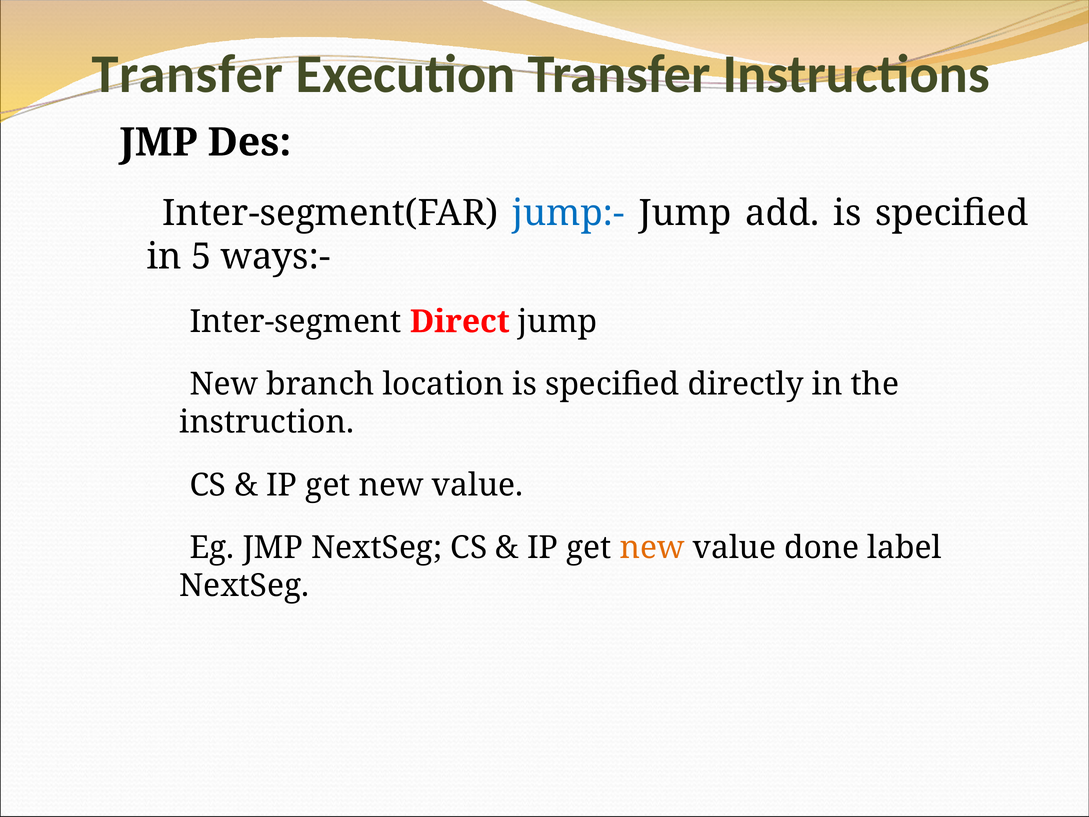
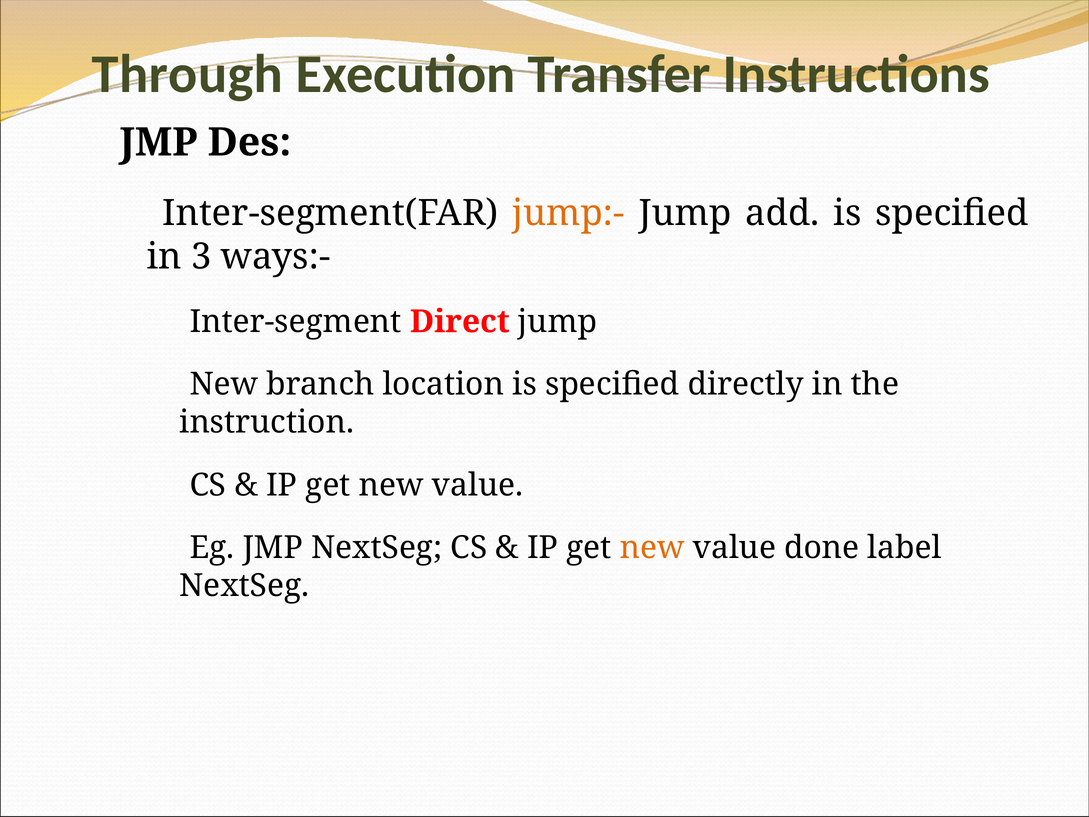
Transfer at (187, 74): Transfer -> Through
jump:- colour: blue -> orange
5: 5 -> 3
